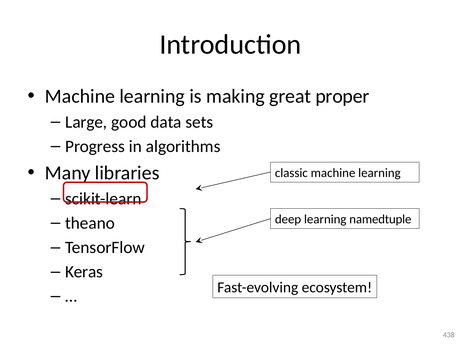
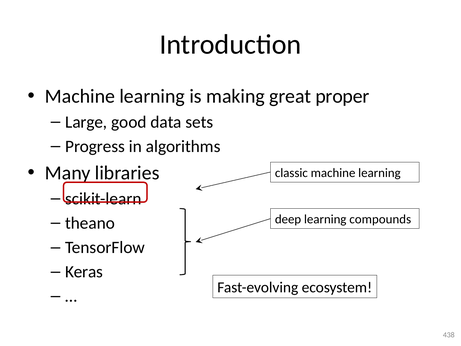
namedtuple: namedtuple -> compounds
